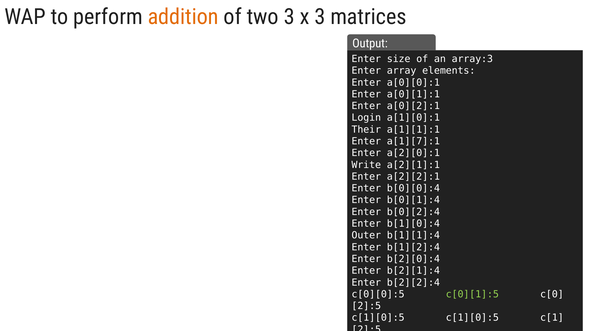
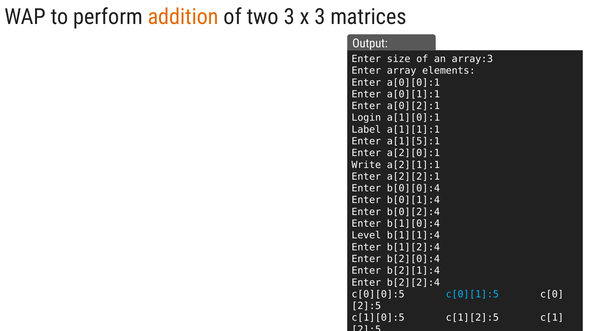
Their: Their -> Label
a[1][7]:1: a[1][7]:1 -> a[1][5]:1
Outer: Outer -> Level
c[0][1]:5 colour: light green -> light blue
c[1][0]:5 c[1][0]:5: c[1][0]:5 -> c[1][2]:5
